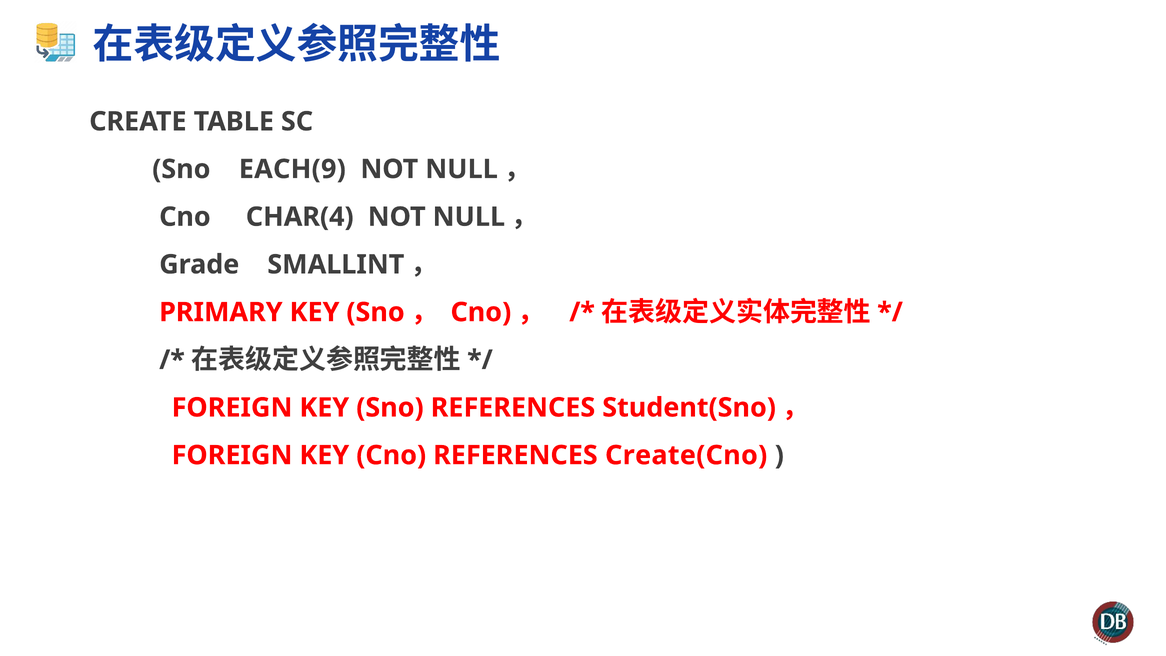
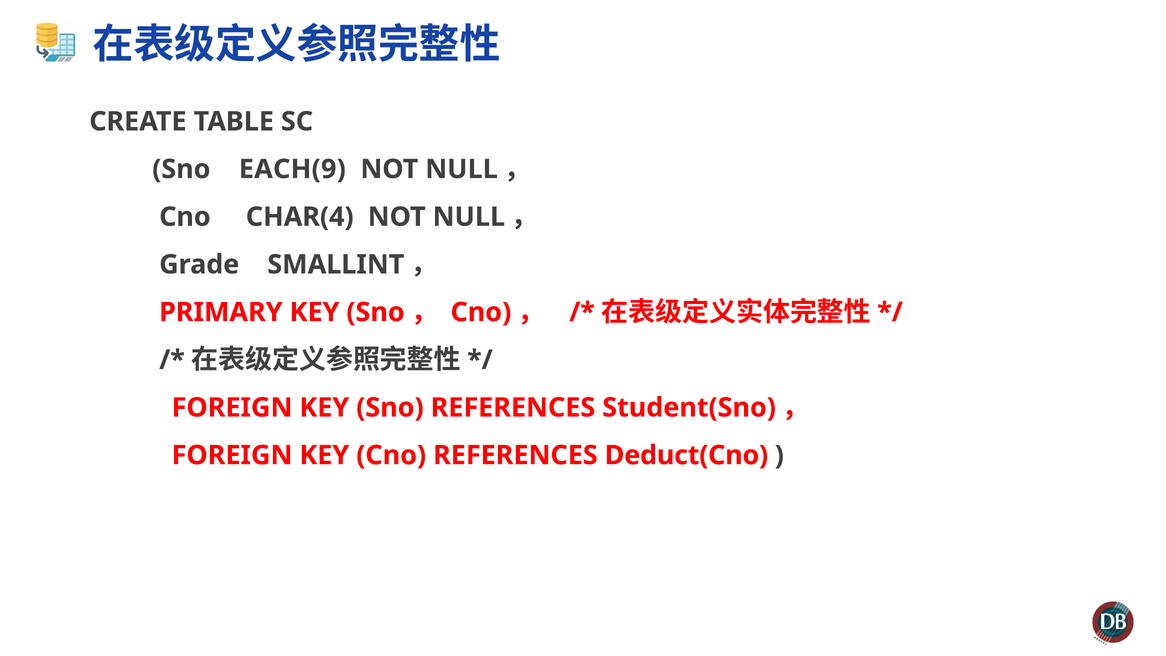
Create(Cno: Create(Cno -> Deduct(Cno
